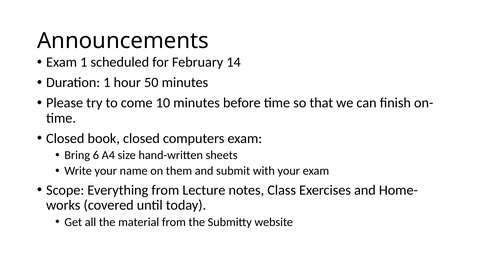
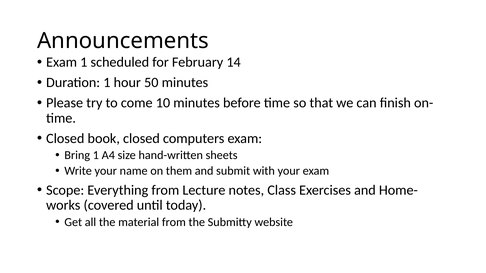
Bring 6: 6 -> 1
